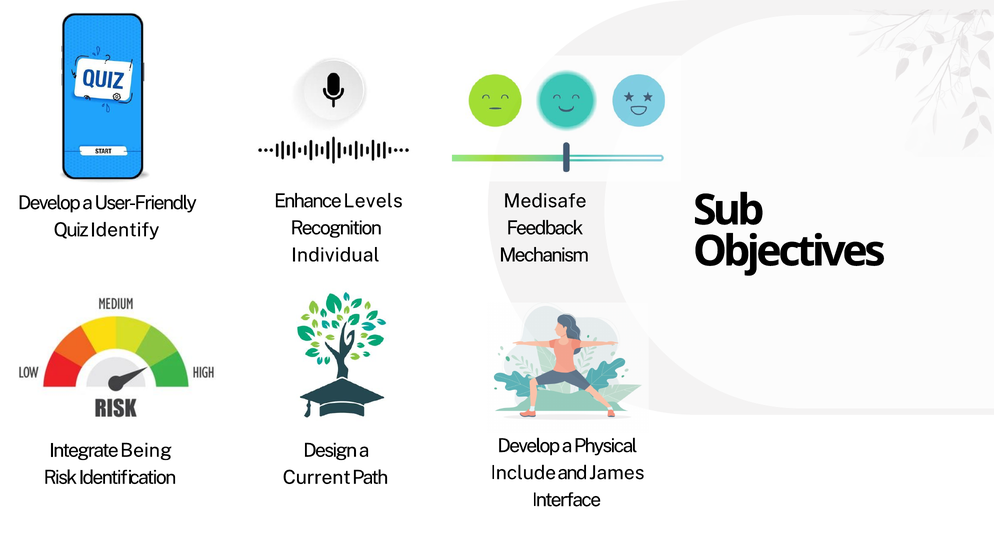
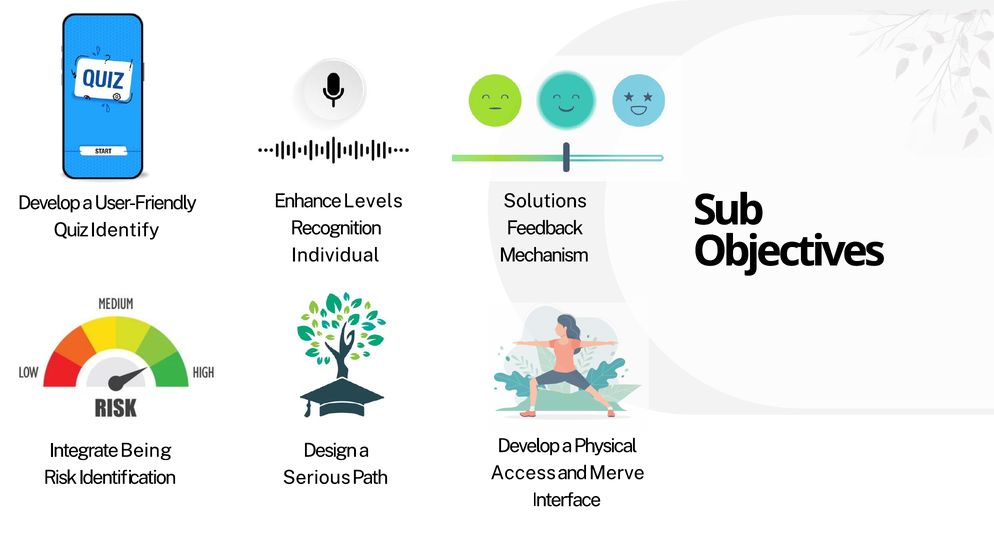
Medisafe: Medisafe -> Solutions
Include: Include -> Access
James: James -> Merve
Current: Current -> Serious
